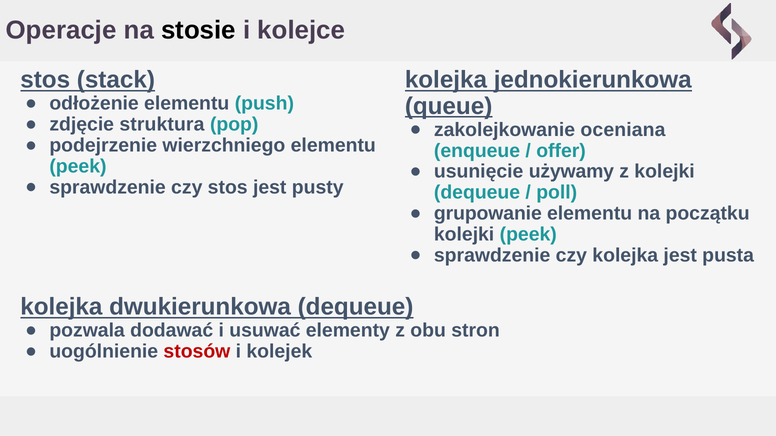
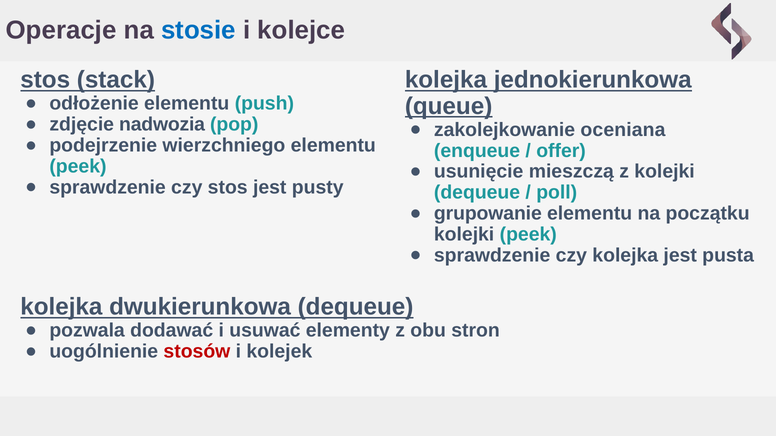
stosie colour: black -> blue
struktura: struktura -> nadwozia
używamy: używamy -> mieszczą
